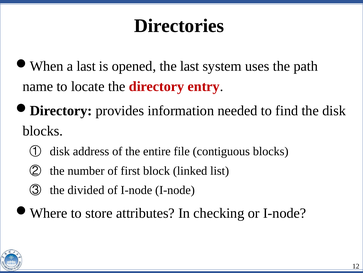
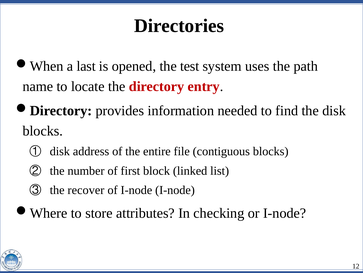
the last: last -> test
divided: divided -> recover
